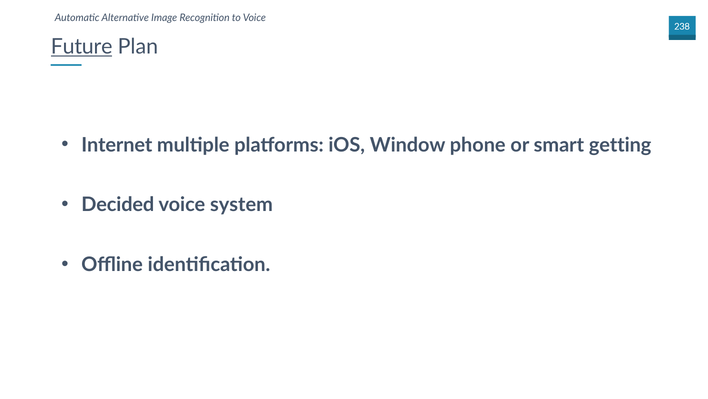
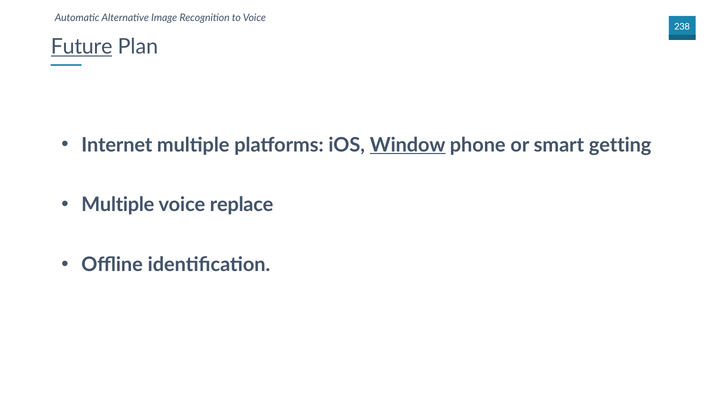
Window underline: none -> present
Decided at (118, 204): Decided -> Multiple
system: system -> replace
